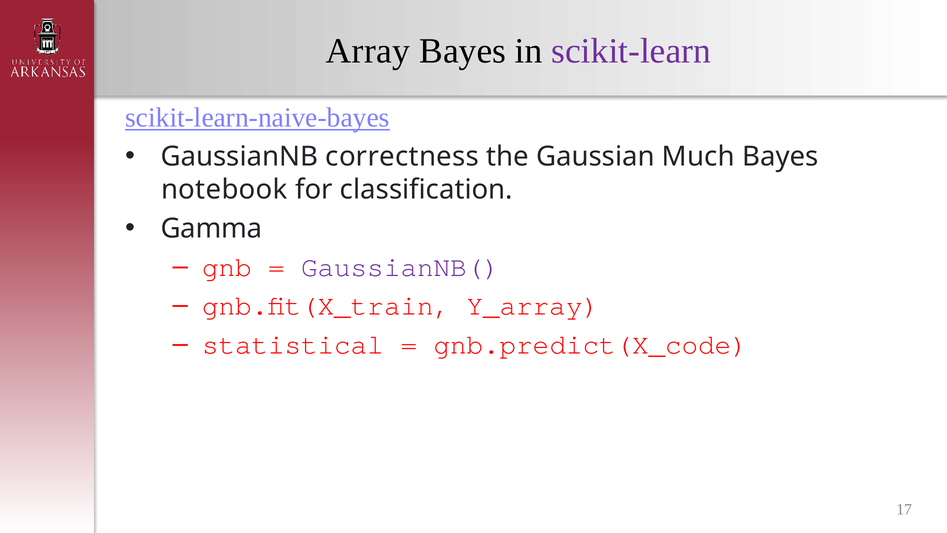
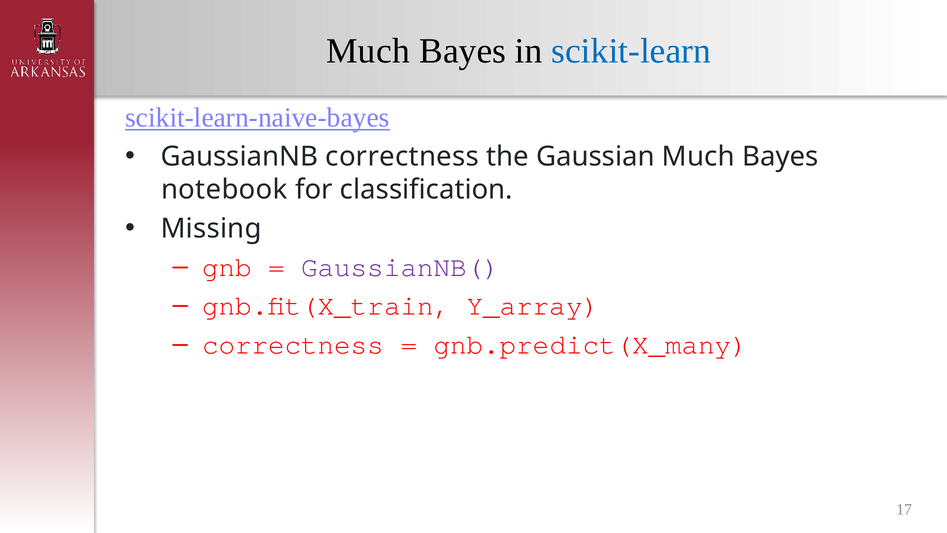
Array at (368, 51): Array -> Much
scikit-learn colour: purple -> blue
Gamma: Gamma -> Missing
statistical at (293, 344): statistical -> correctness
gnb.predict(X_code: gnb.predict(X_code -> gnb.predict(X_many
